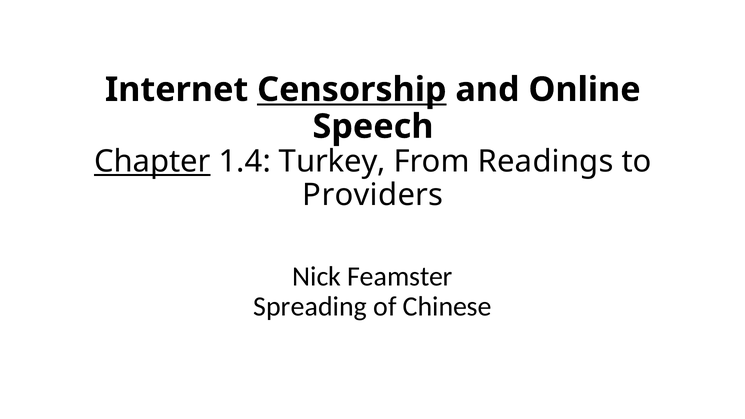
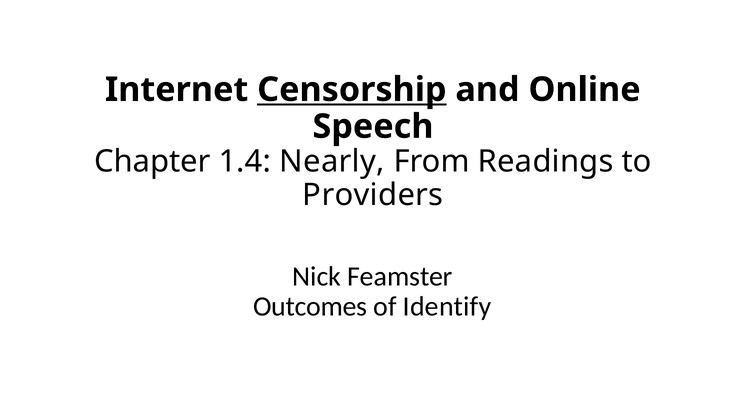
Chapter underline: present -> none
Turkey: Turkey -> Nearly
Spreading: Spreading -> Outcomes
Chinese: Chinese -> Identify
